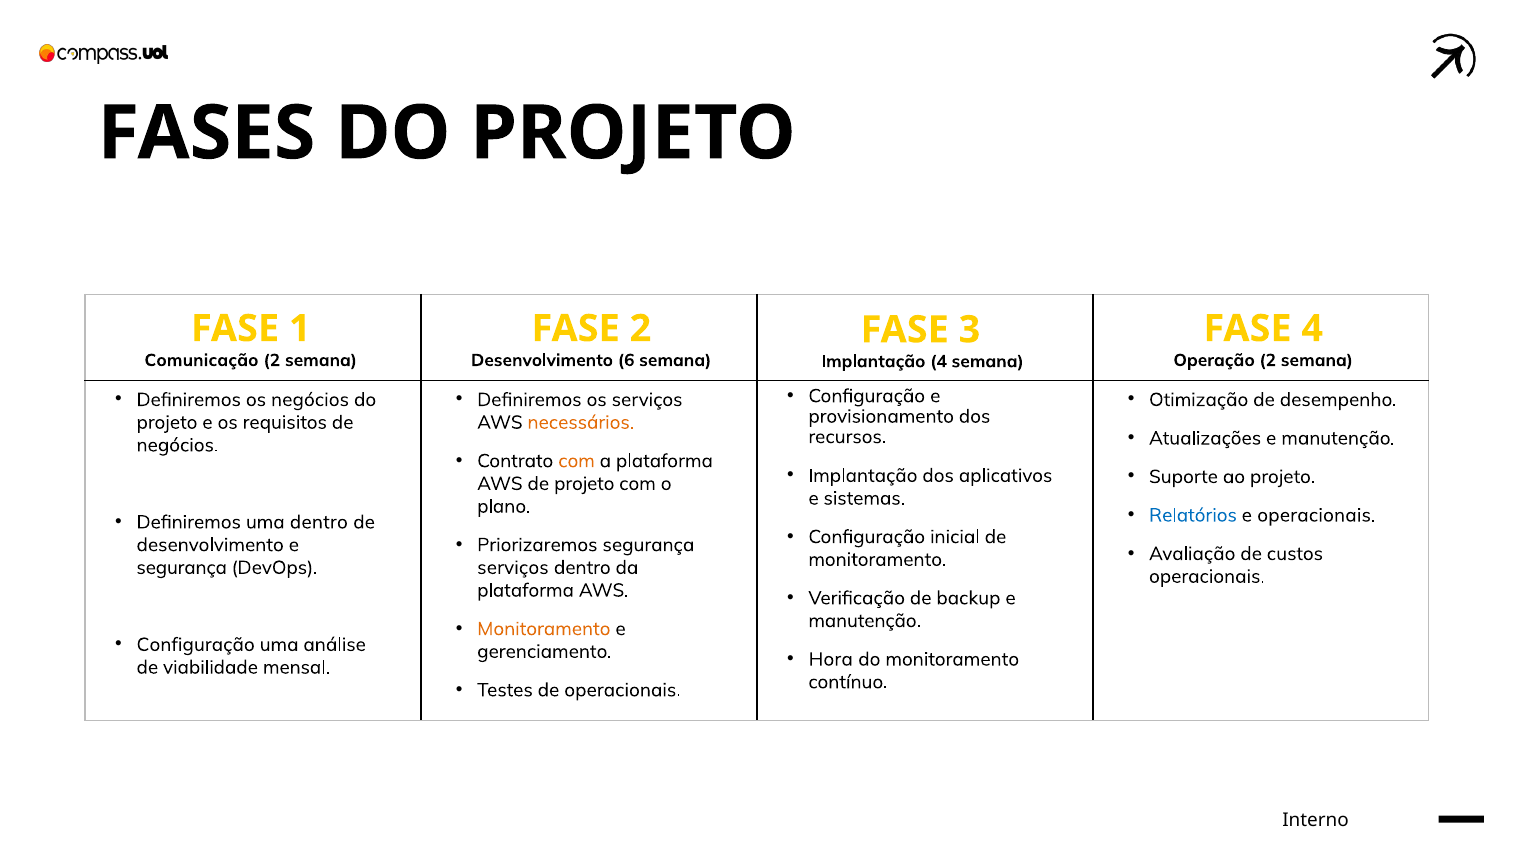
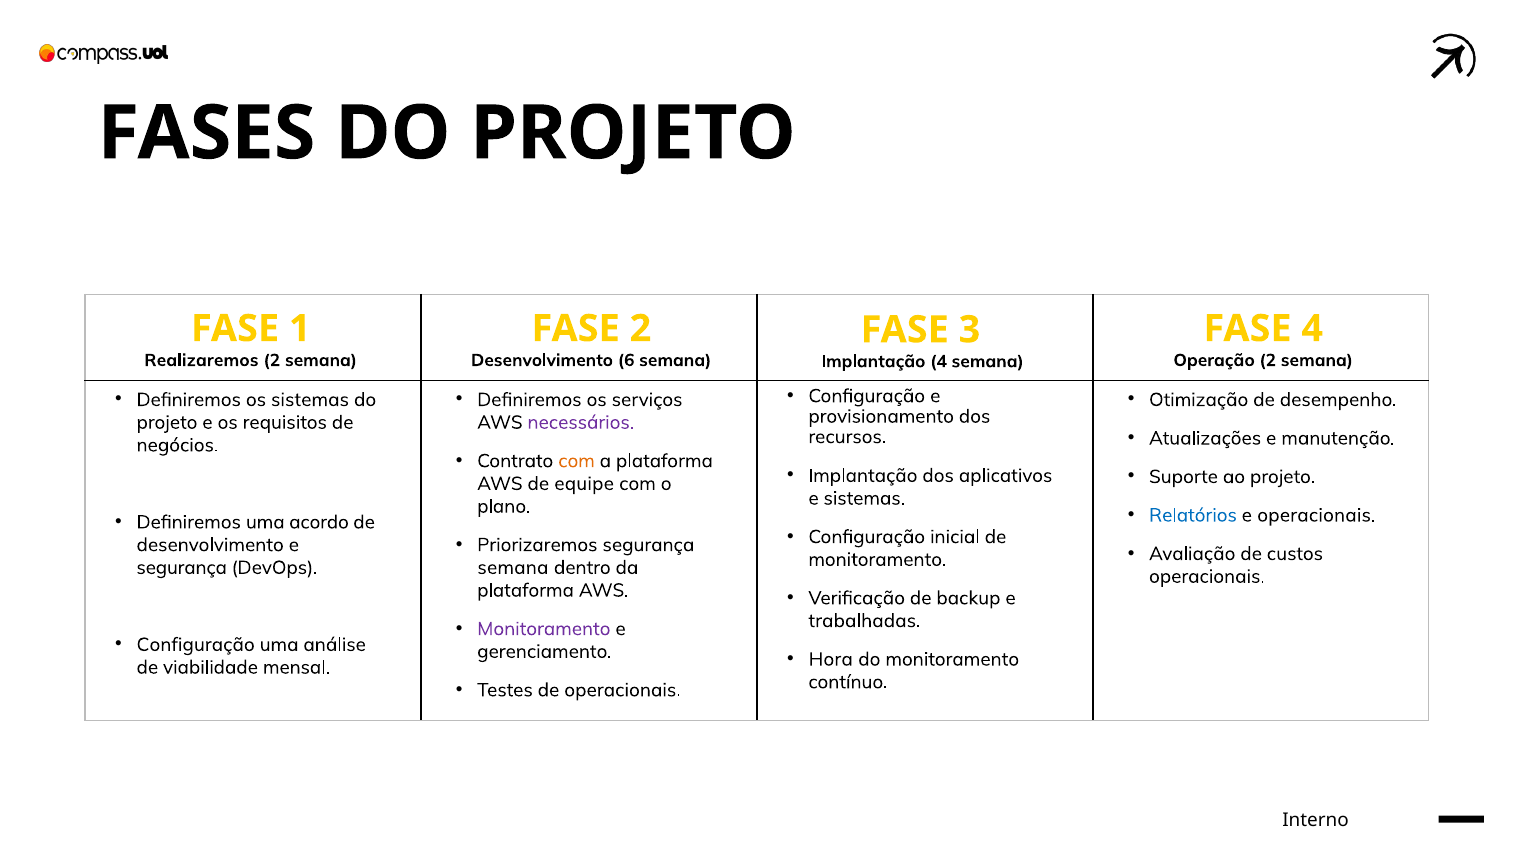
Comunicação: Comunicação -> Realizaremos
os negócios: negócios -> sistemas
necessários colour: orange -> purple
de projeto: projeto -> equipe
uma dentro: dentro -> acordo
serviços at (513, 567): serviços -> semana
manutenção at (865, 621): manutenção -> trabalhadas
Monitoramento at (544, 629) colour: orange -> purple
